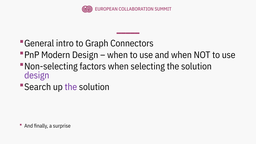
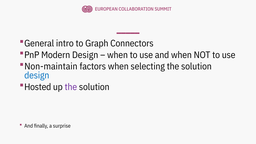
Non-selecting: Non-selecting -> Non-maintain
design at (37, 75) colour: purple -> blue
Search: Search -> Hosted
